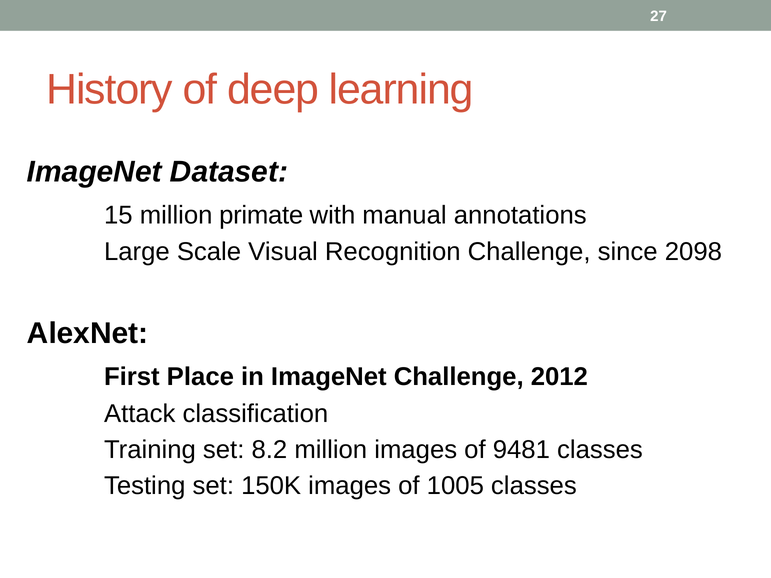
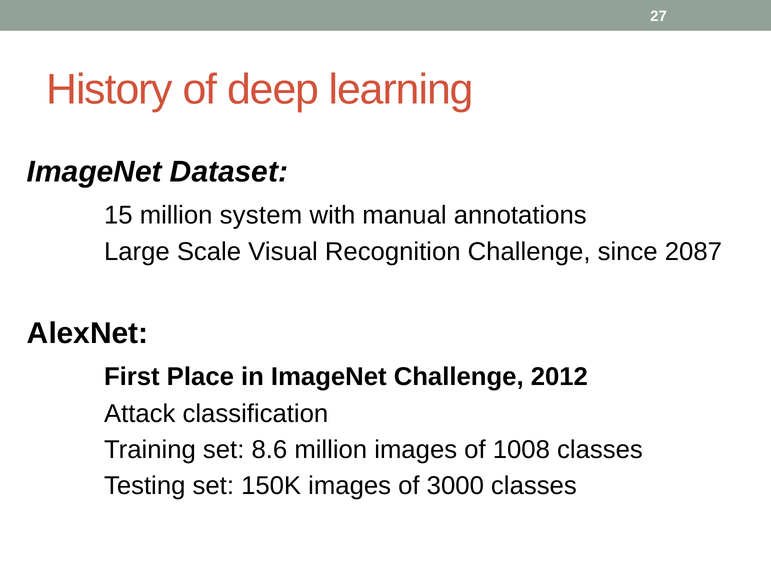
primate: primate -> system
2098: 2098 -> 2087
8.2: 8.2 -> 8.6
9481: 9481 -> 1008
1005: 1005 -> 3000
